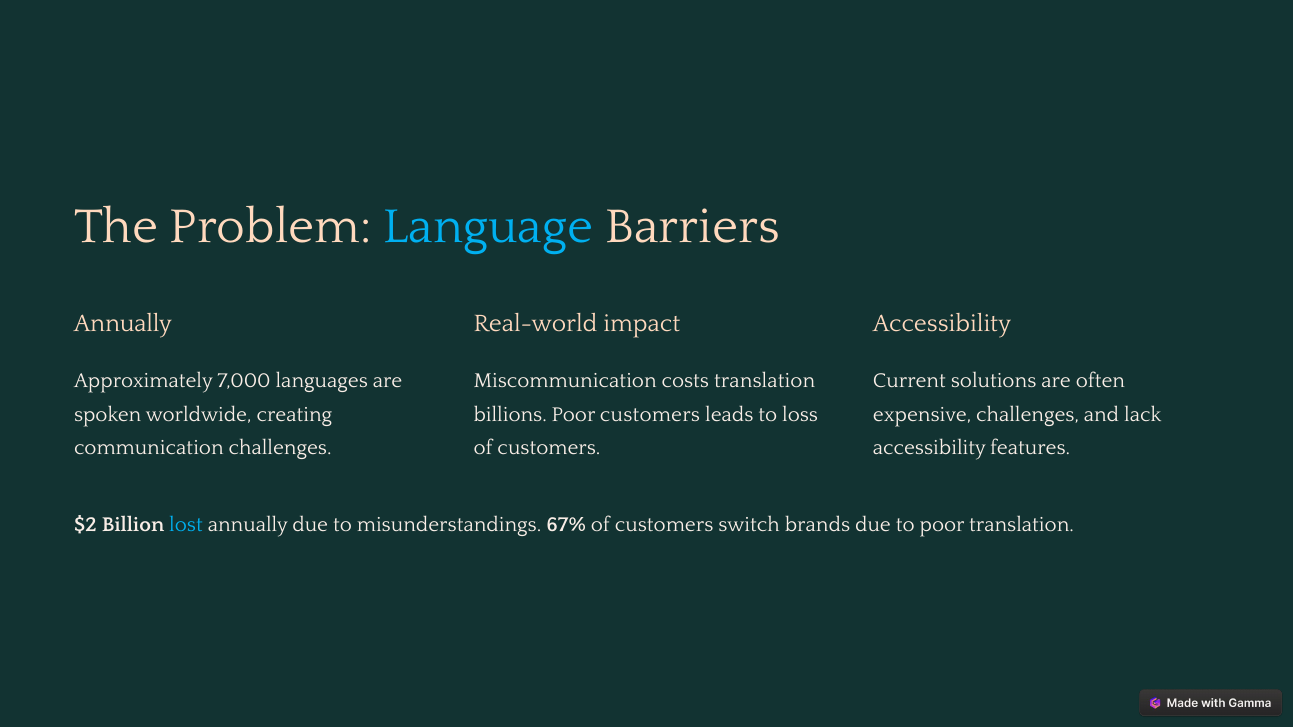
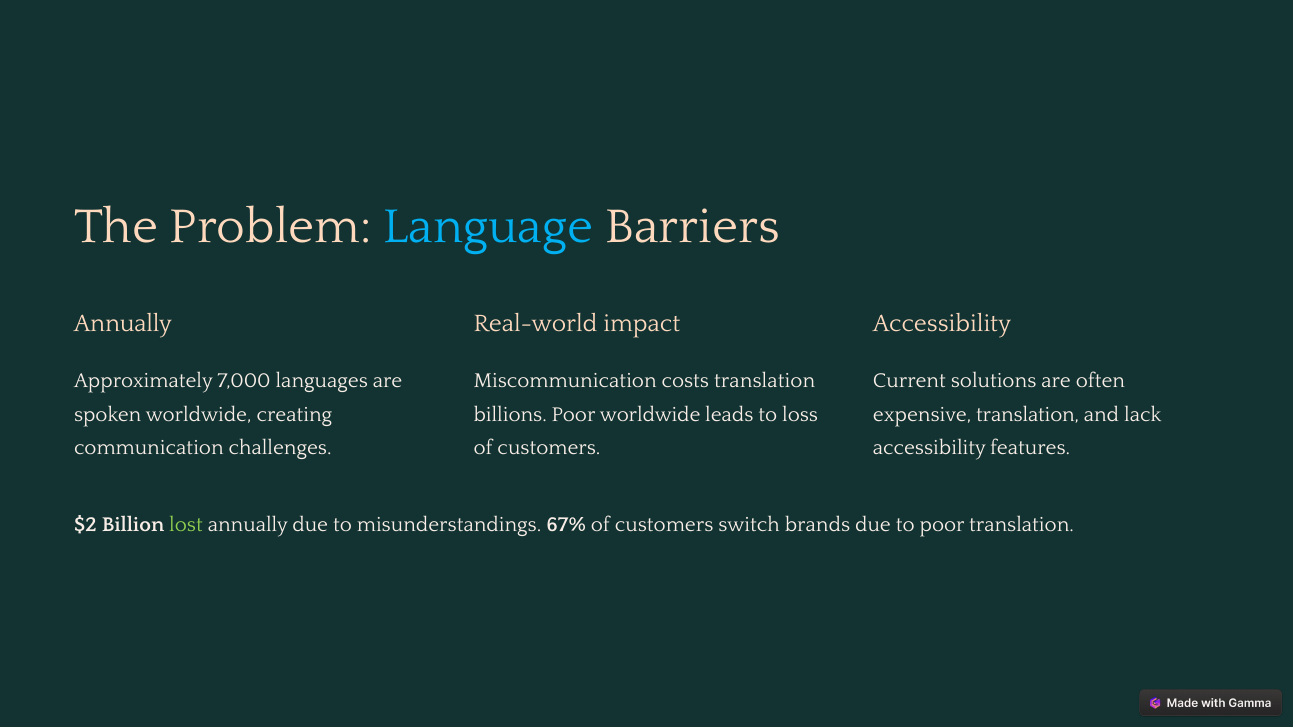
Poor customers: customers -> worldwide
expensive challenges: challenges -> translation
lost colour: light blue -> light green
